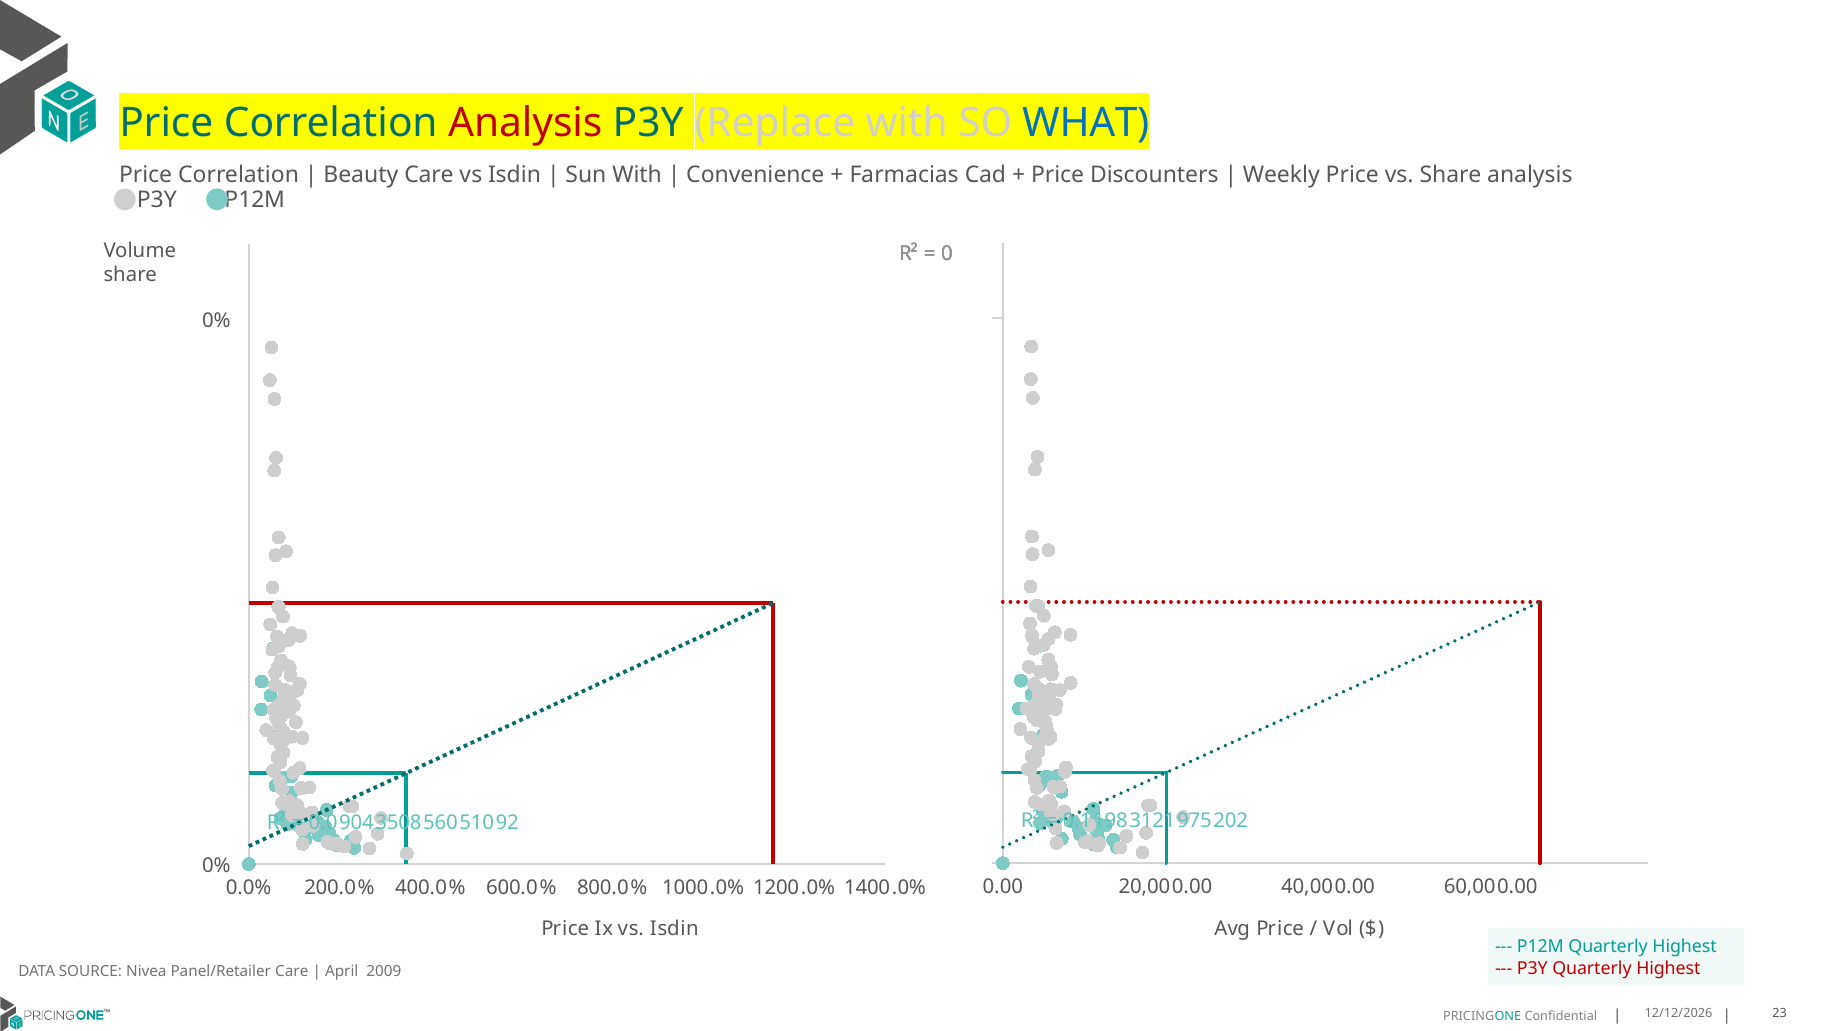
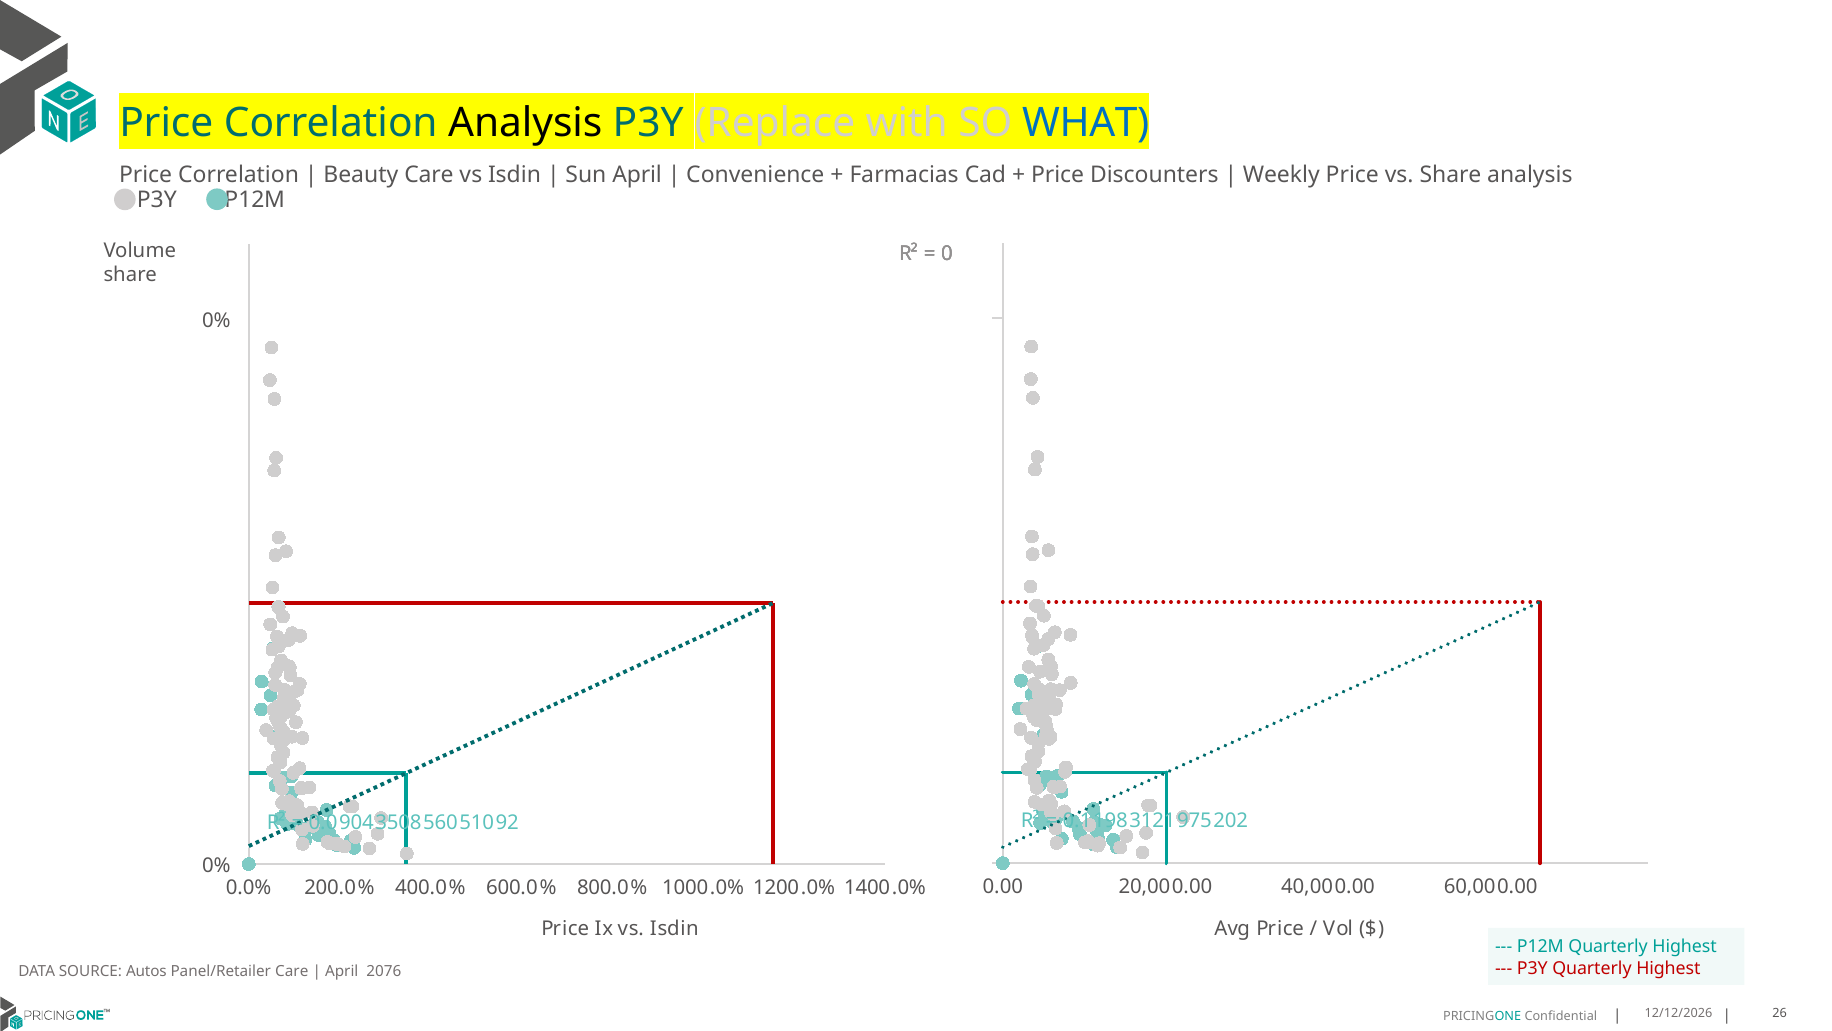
Analysis at (525, 123) colour: red -> black
Sun With: With -> April
Nivea: Nivea -> Autos
2009: 2009 -> 2076
23: 23 -> 26
